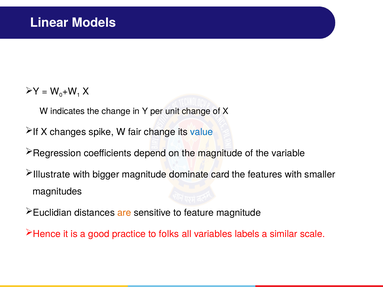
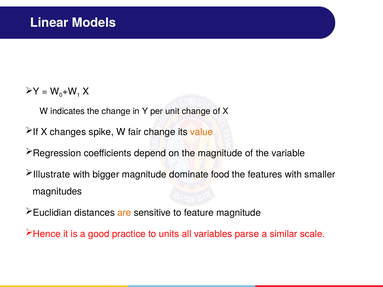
value colour: blue -> orange
card: card -> food
folks: folks -> units
labels: labels -> parse
